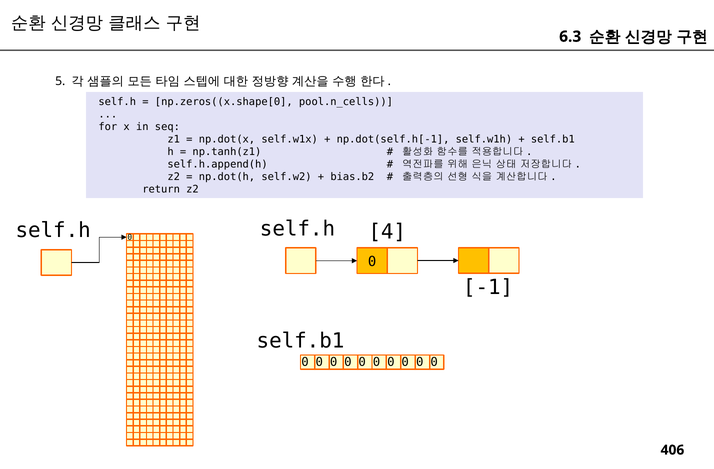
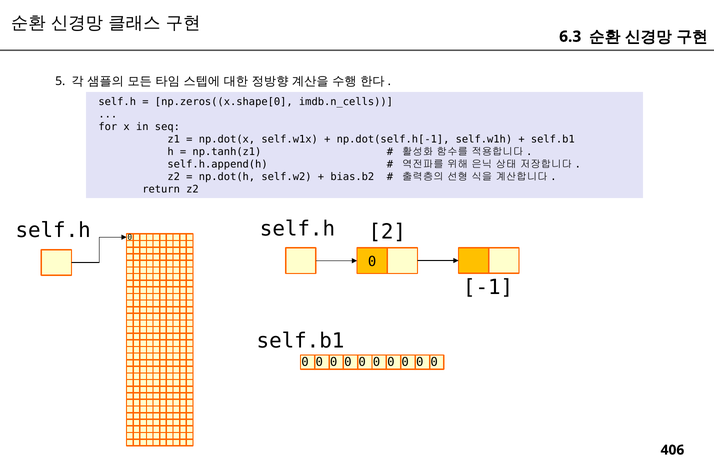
pool.n_cells: pool.n_cells -> imdb.n_cells
4: 4 -> 2
